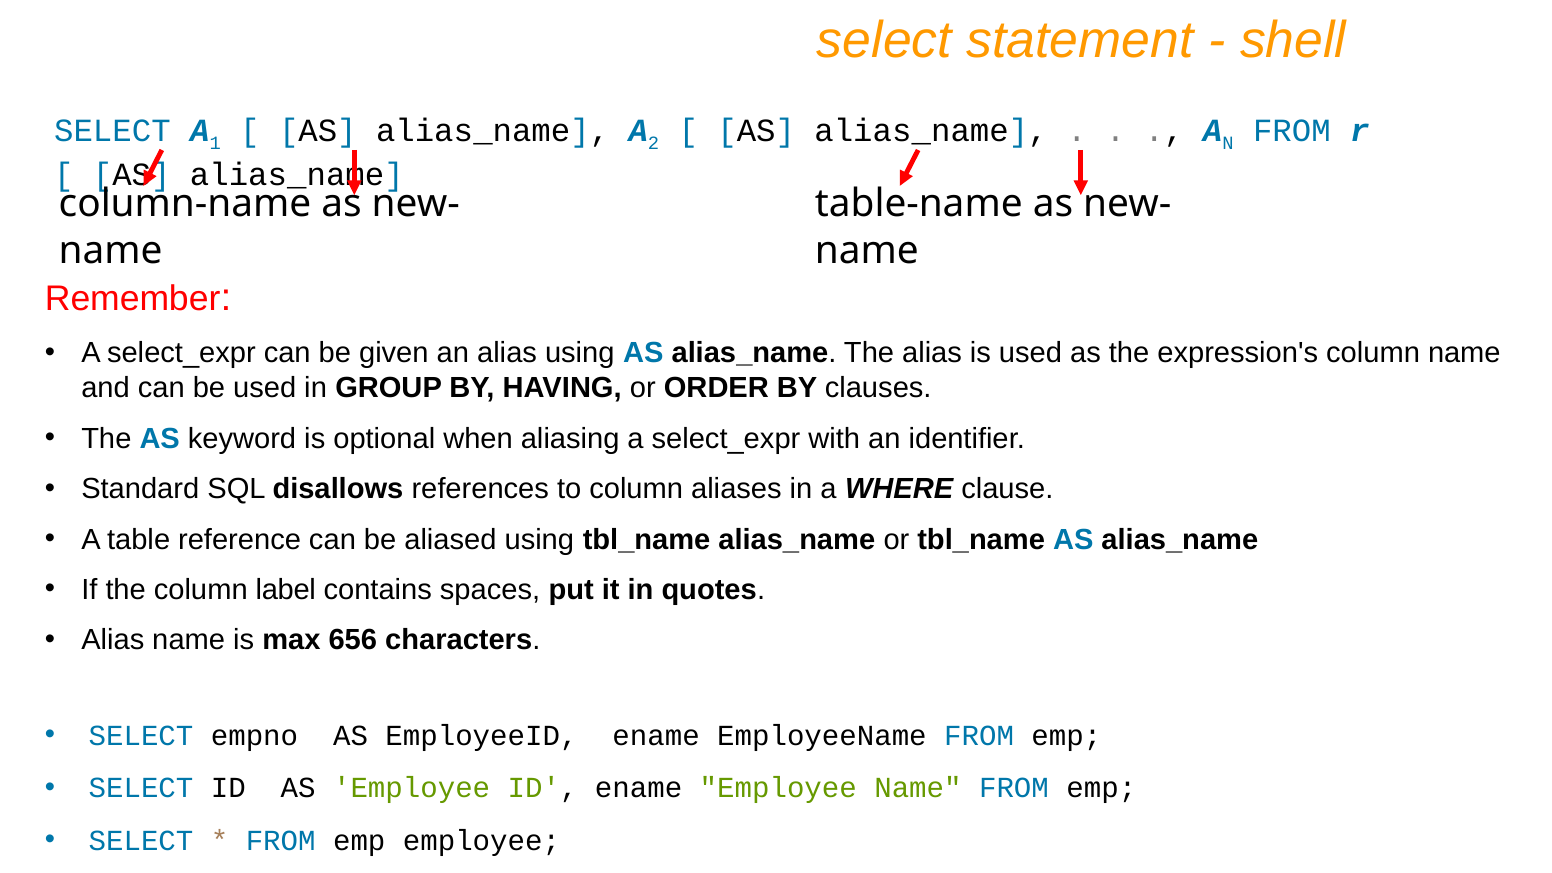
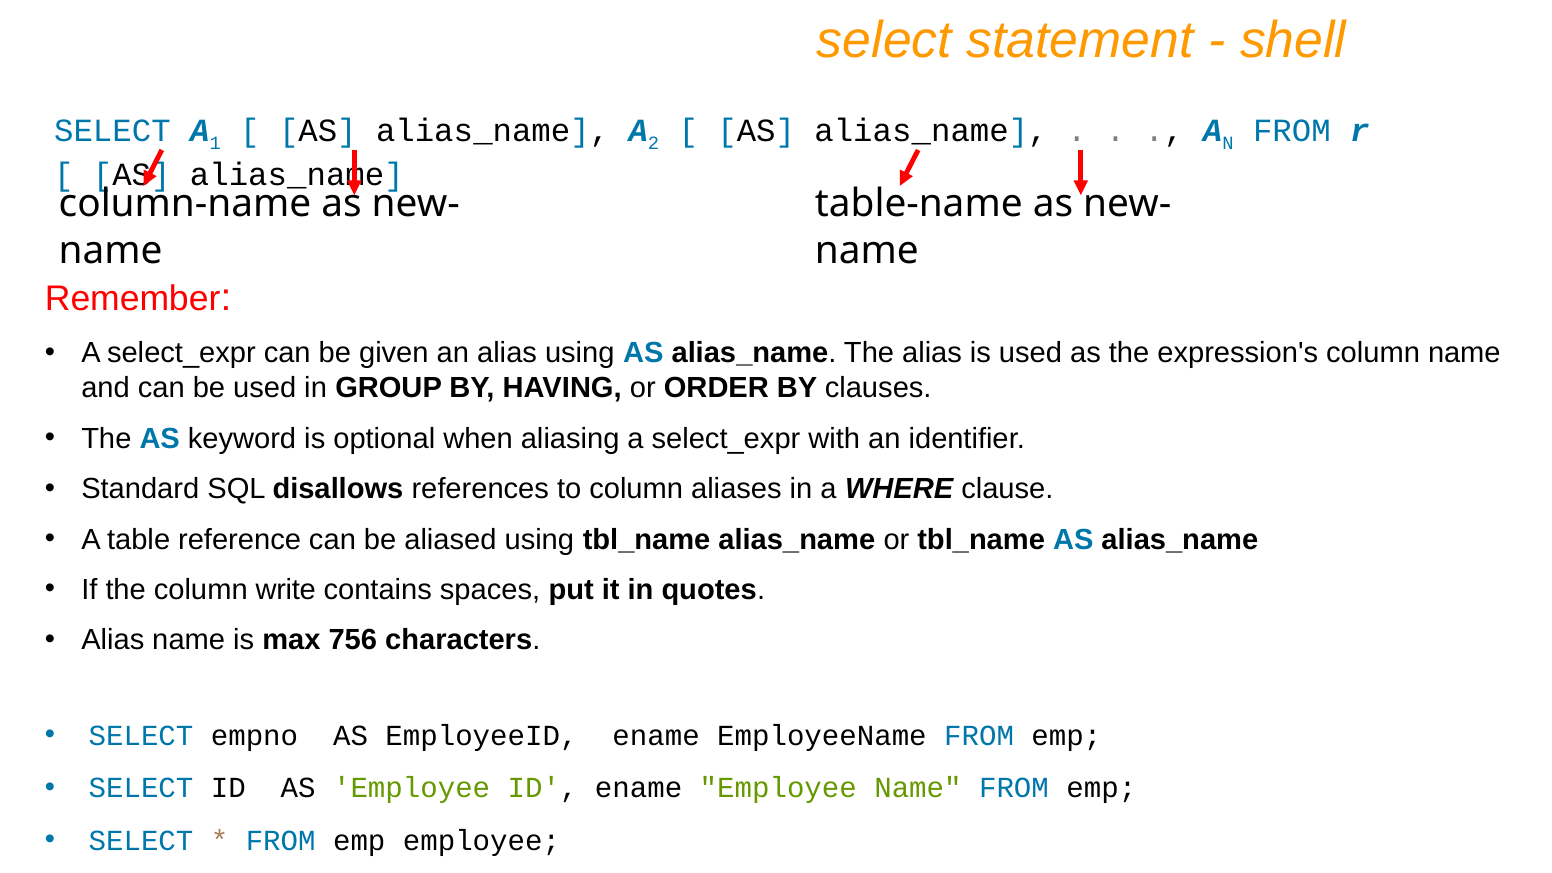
label: label -> write
656: 656 -> 756
